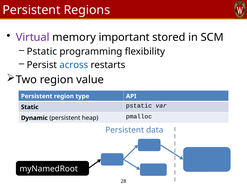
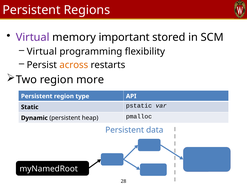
Pstatic at (42, 52): Pstatic -> Virtual
across colour: blue -> orange
value: value -> more
